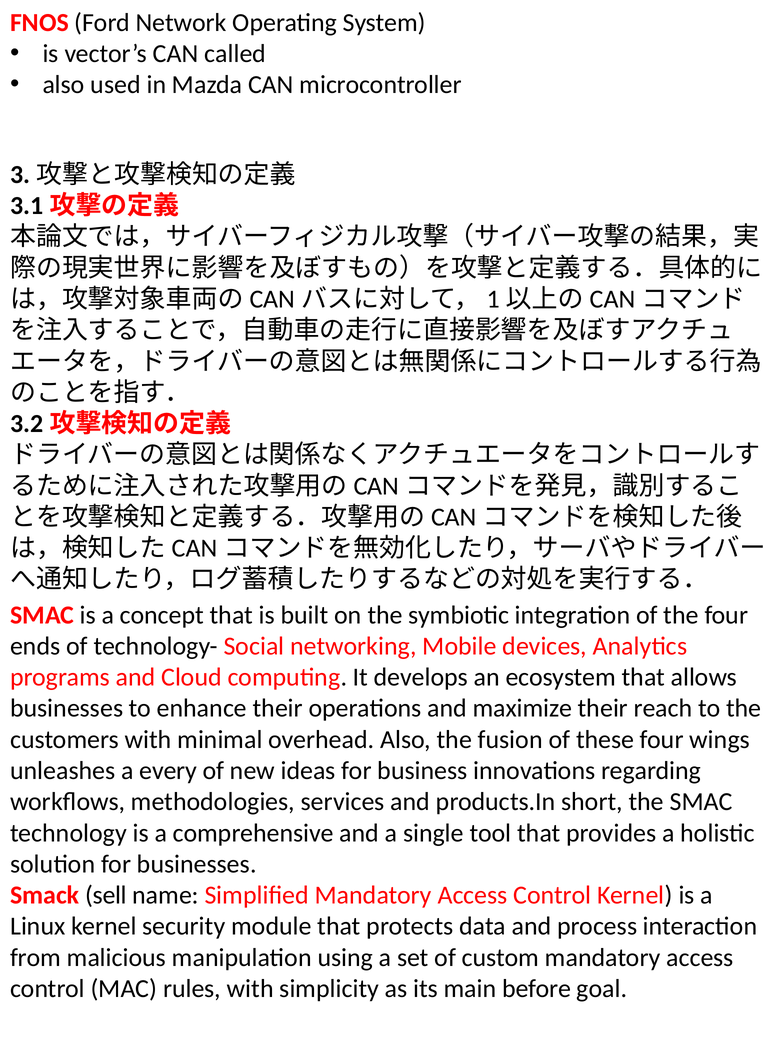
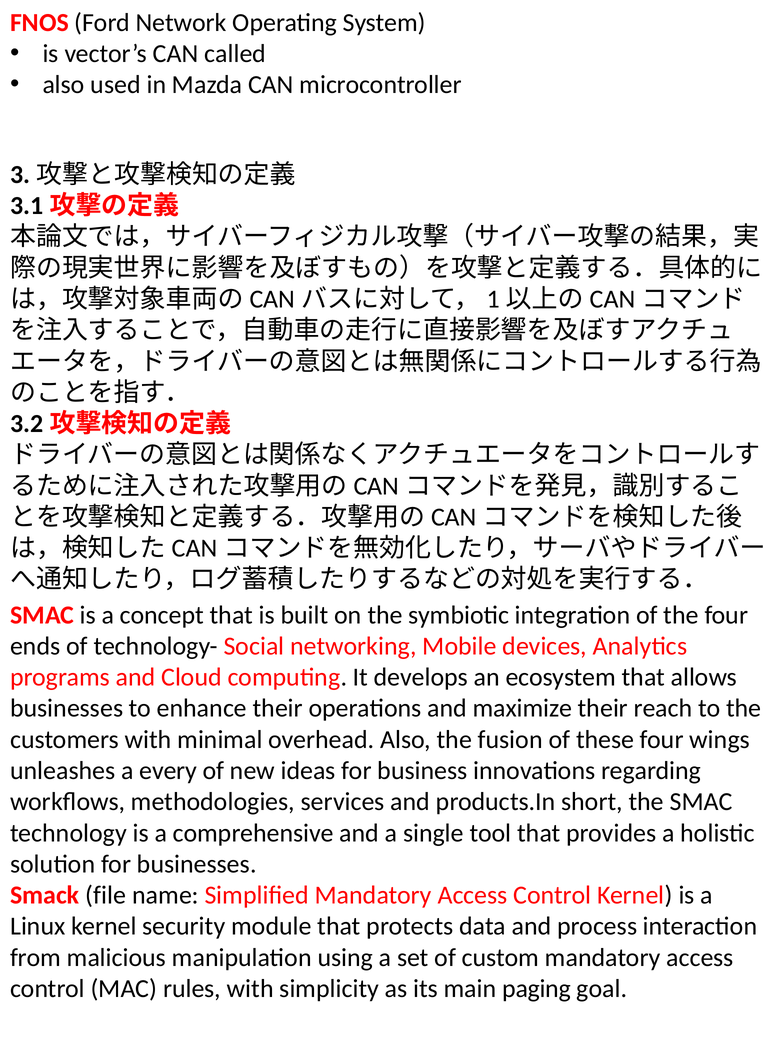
sell: sell -> file
before: before -> paging
